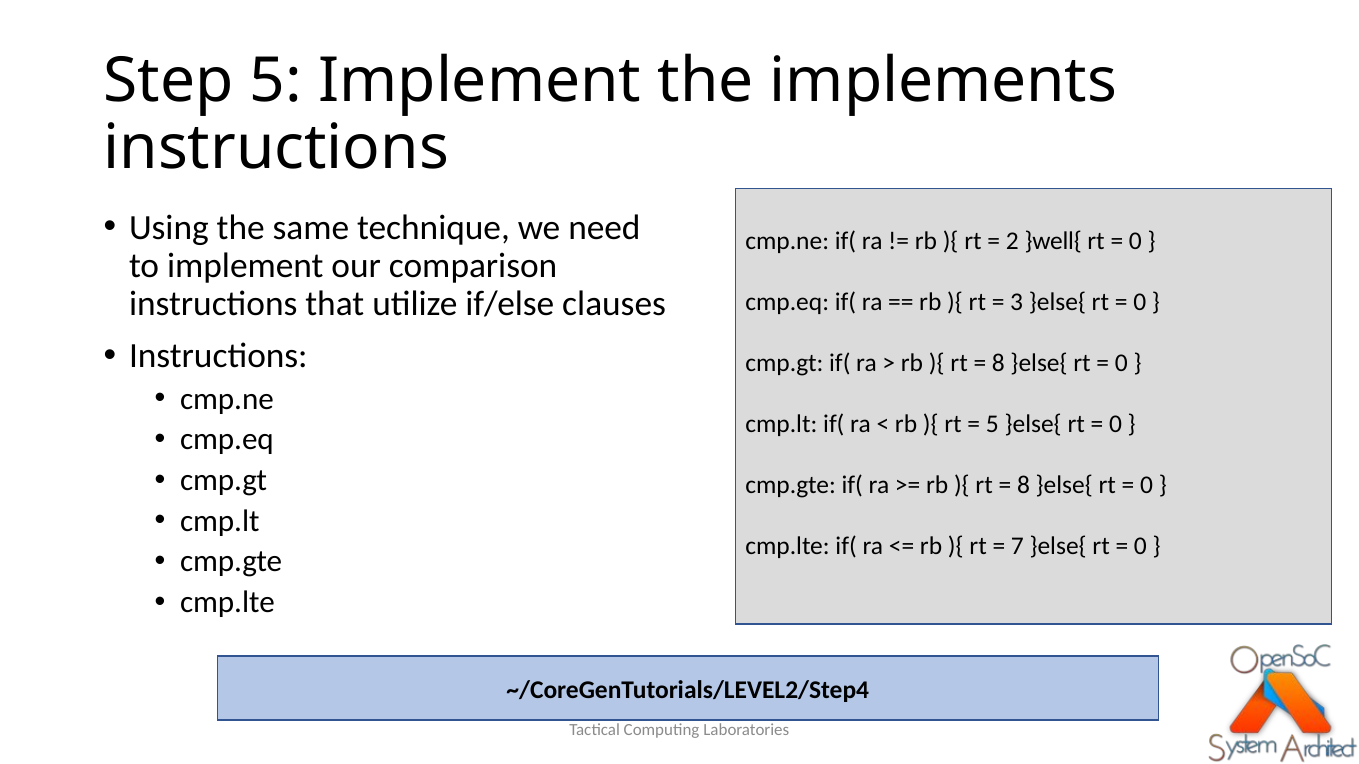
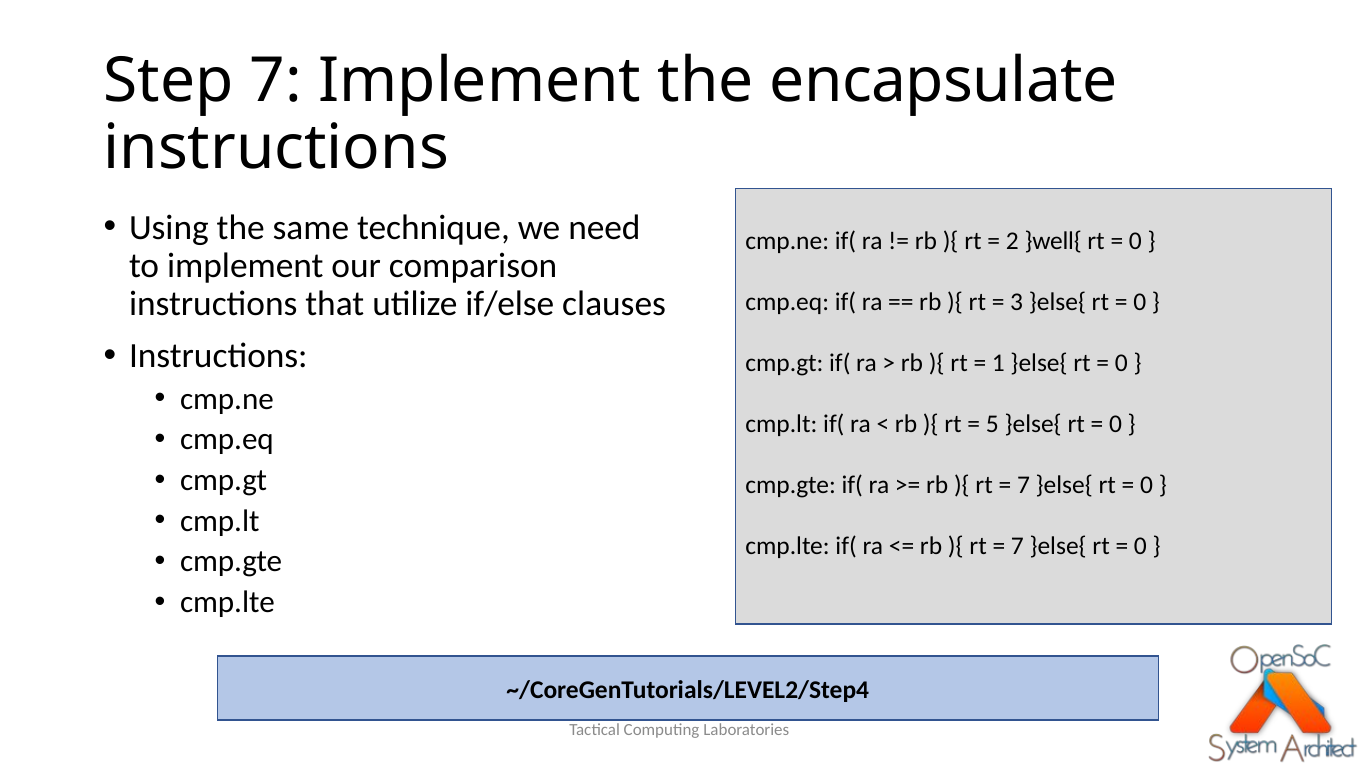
Step 5: 5 -> 7
implements: implements -> encapsulate
8 at (998, 363): 8 -> 1
8 at (1023, 486): 8 -> 7
